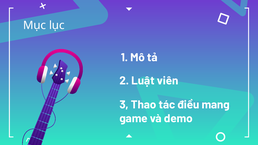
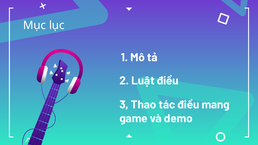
Luật viên: viên -> điều
